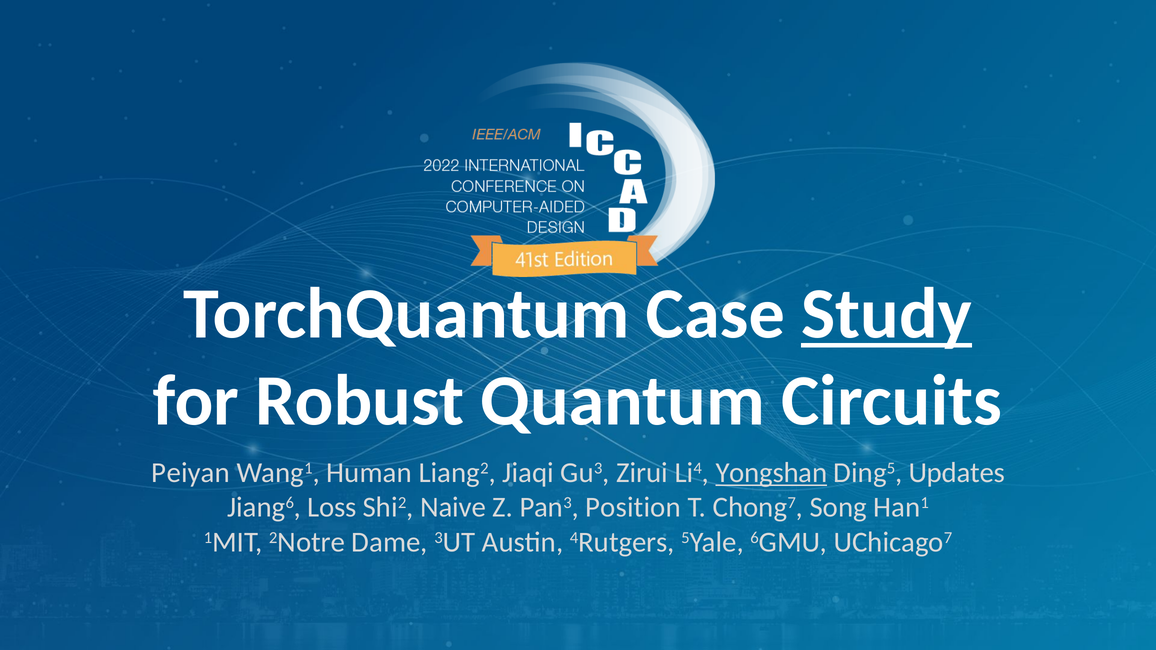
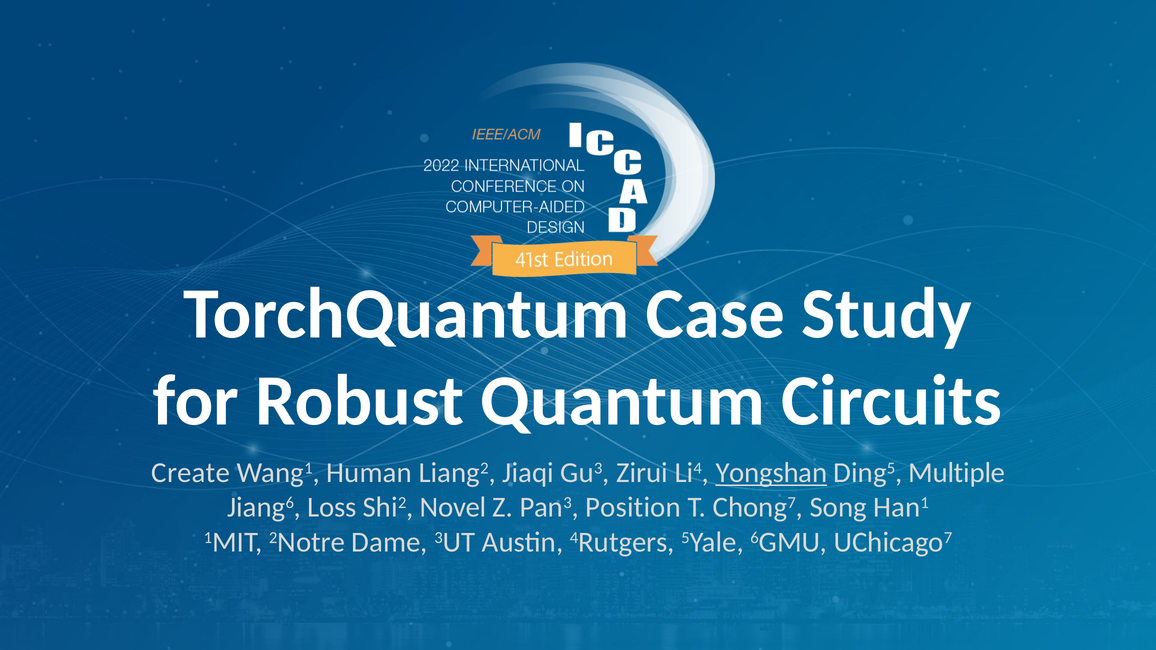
Study underline: present -> none
Peiyan: Peiyan -> Create
Updates: Updates -> Multiple
Naive: Naive -> Novel
